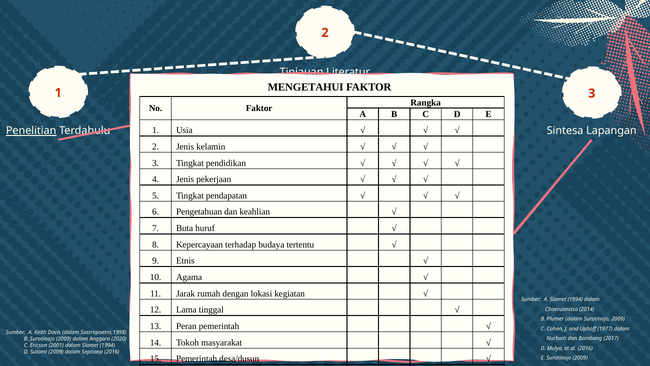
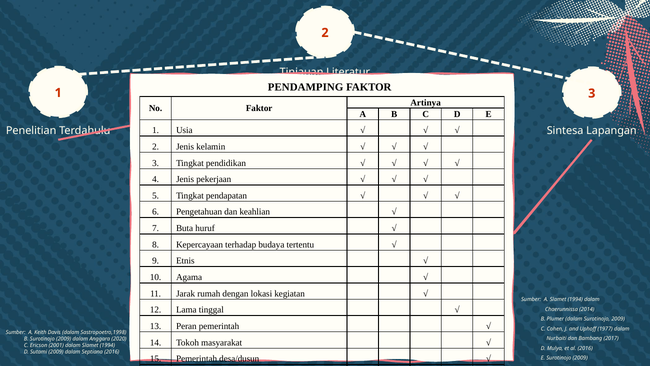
MENGETAHUI: MENGETAHUI -> PENDAMPING
Rangka: Rangka -> Artinya
Penelitian underline: present -> none
